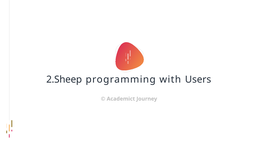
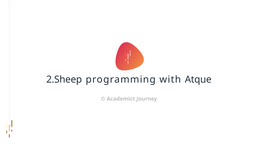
Users: Users -> Atque
